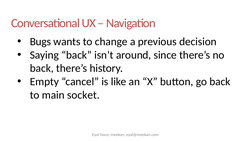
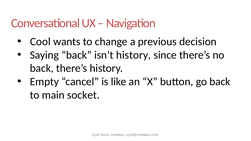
Bugs: Bugs -> Cool
isn’t around: around -> history
